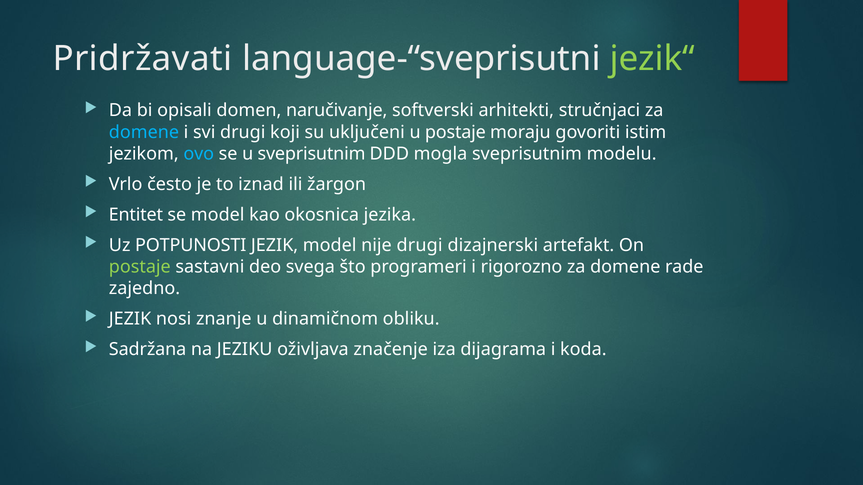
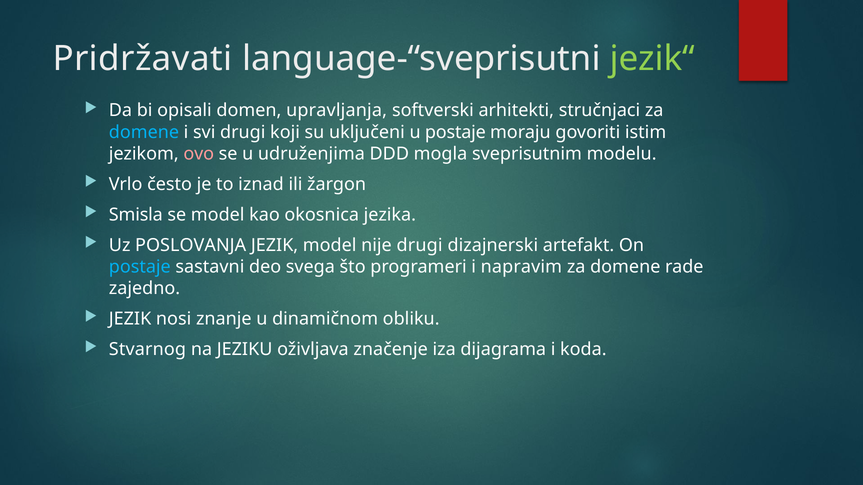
naručivanje: naručivanje -> upravljanja
ovo colour: light blue -> pink
u sveprisutnim: sveprisutnim -> udruženjima
Entitet: Entitet -> Smisla
POTPUNOSTI: POTPUNOSTI -> POSLOVANJA
postaje at (140, 267) colour: light green -> light blue
rigorozno: rigorozno -> napravim
Sadržana: Sadržana -> Stvarnog
